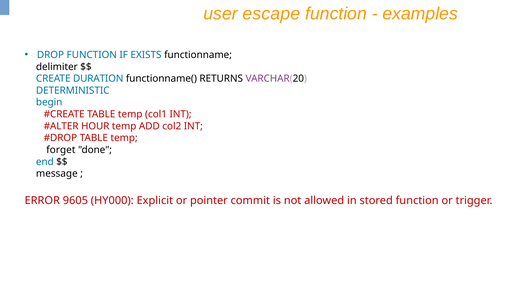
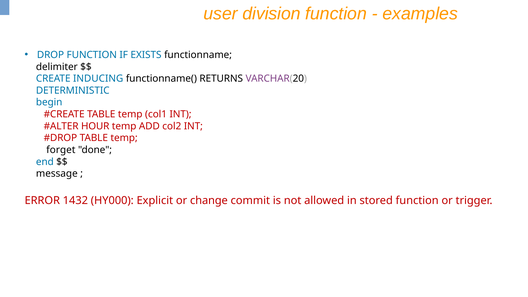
escape: escape -> division
DURATION: DURATION -> INDUCING
9605: 9605 -> 1432
pointer: pointer -> change
